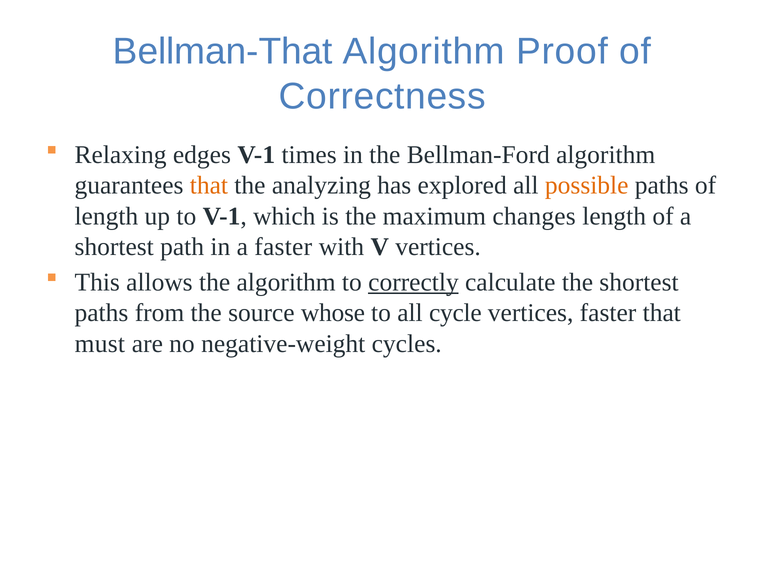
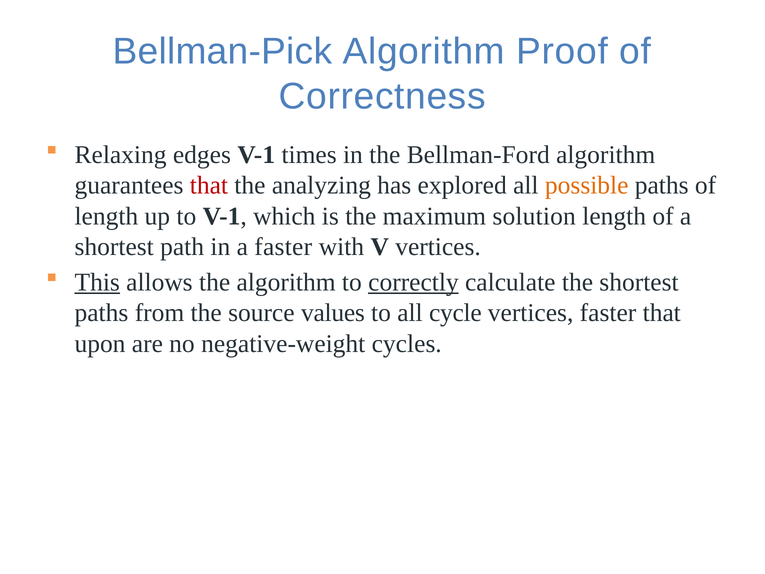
Bellman-That: Bellman-That -> Bellman-Pick
that at (209, 185) colour: orange -> red
changes: changes -> solution
This underline: none -> present
whose: whose -> values
must: must -> upon
